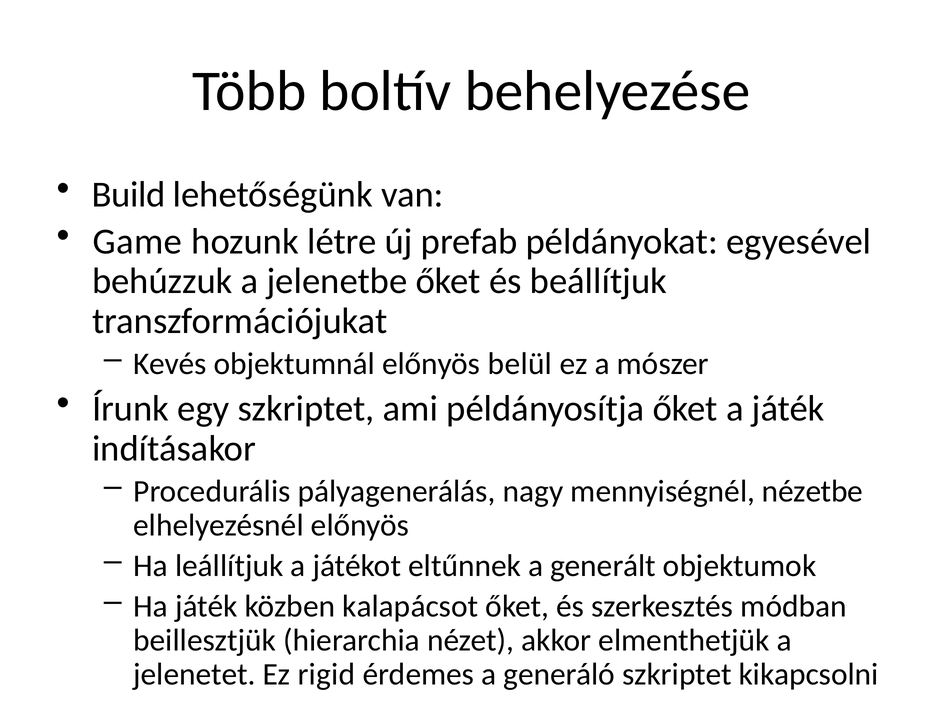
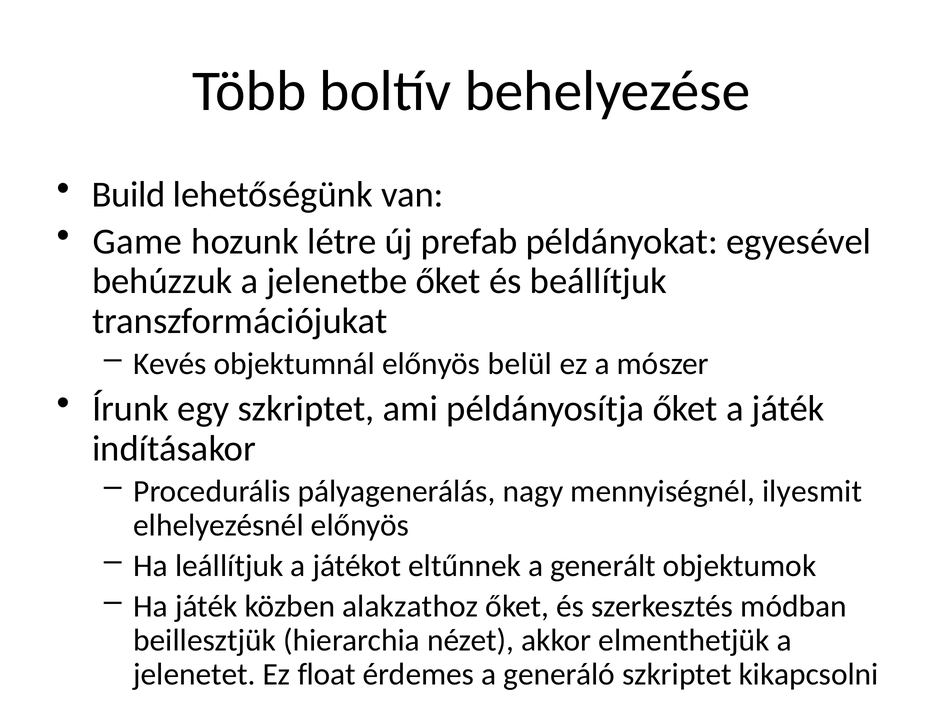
nézetbe: nézetbe -> ilyesmit
kalapácsot: kalapácsot -> alakzathoz
rigid: rigid -> float
